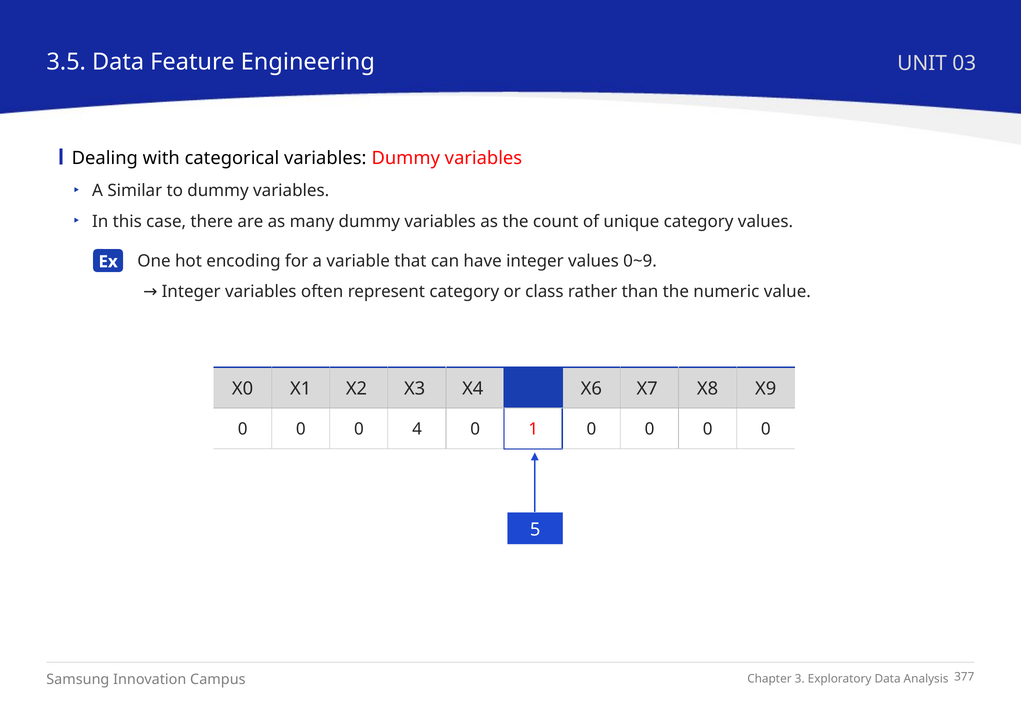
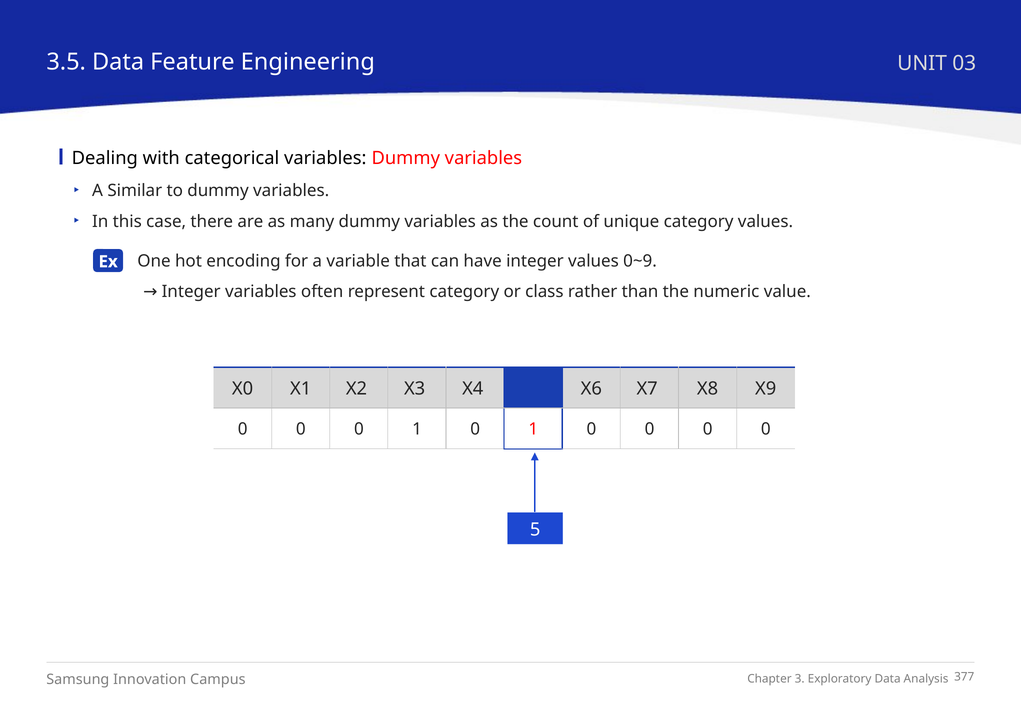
0 0 4: 4 -> 1
